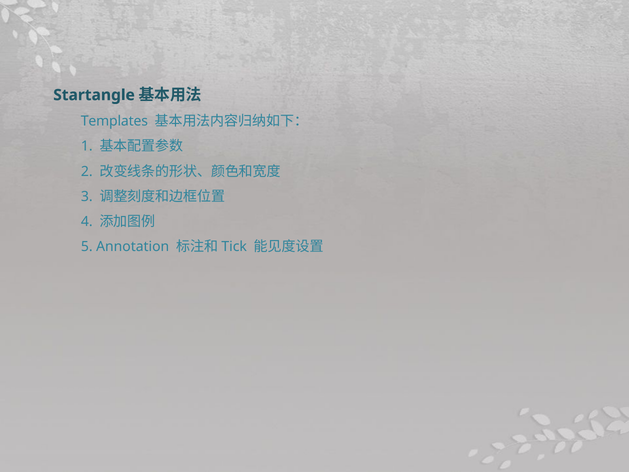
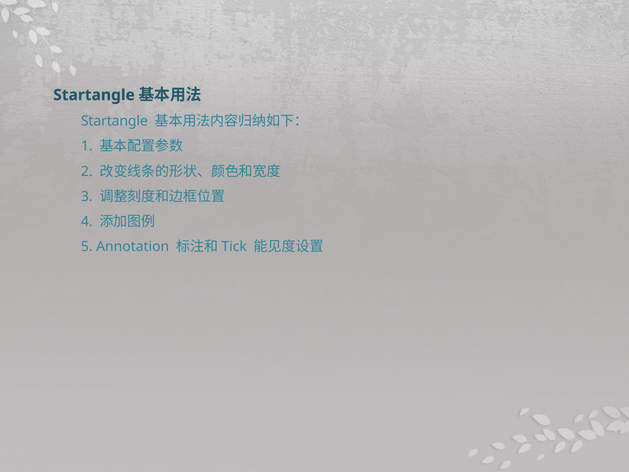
Templates at (114, 121): Templates -> Startangle
